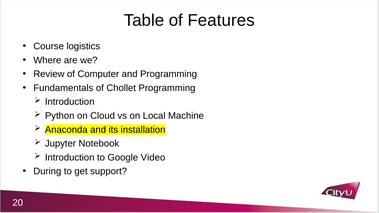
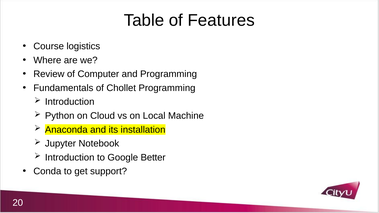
Video: Video -> Better
During: During -> Conda
